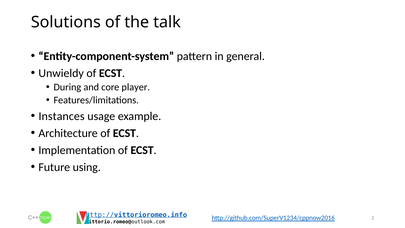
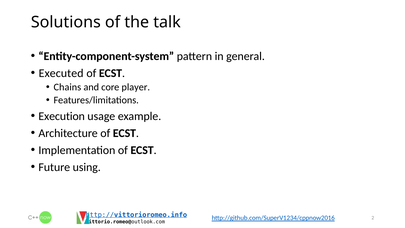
Unwieldy: Unwieldy -> Executed
During: During -> Chains
Instances: Instances -> Execution
